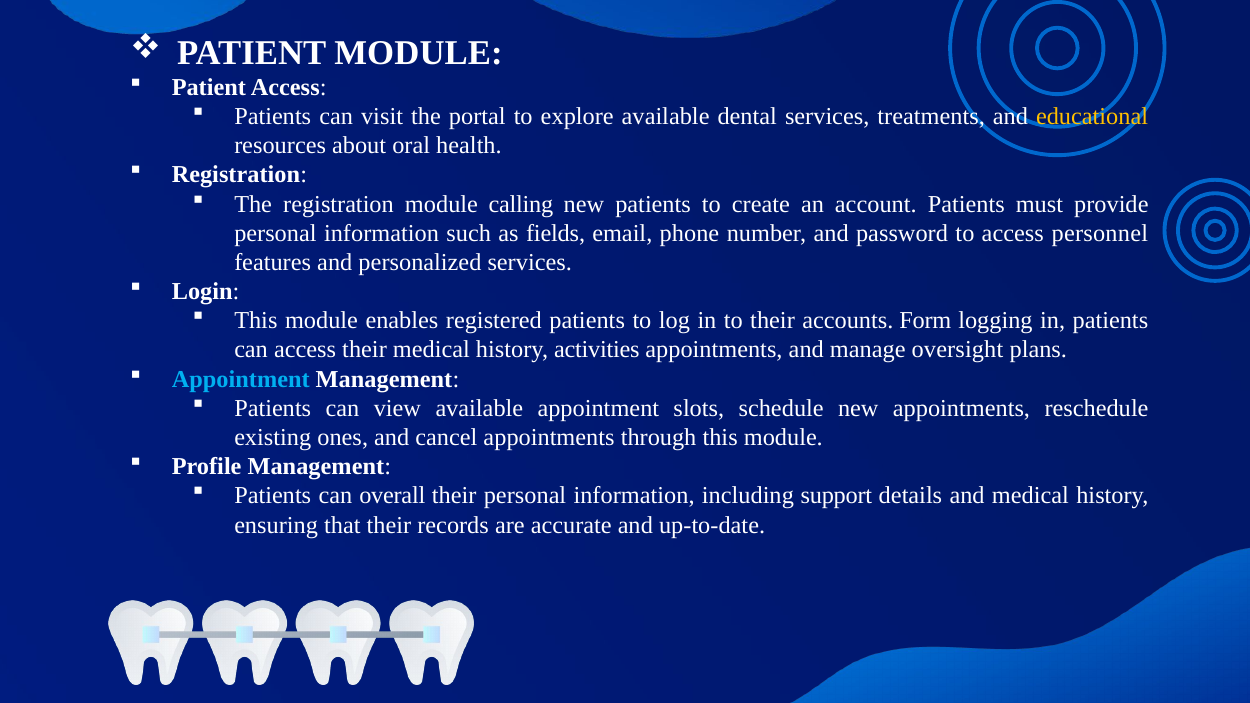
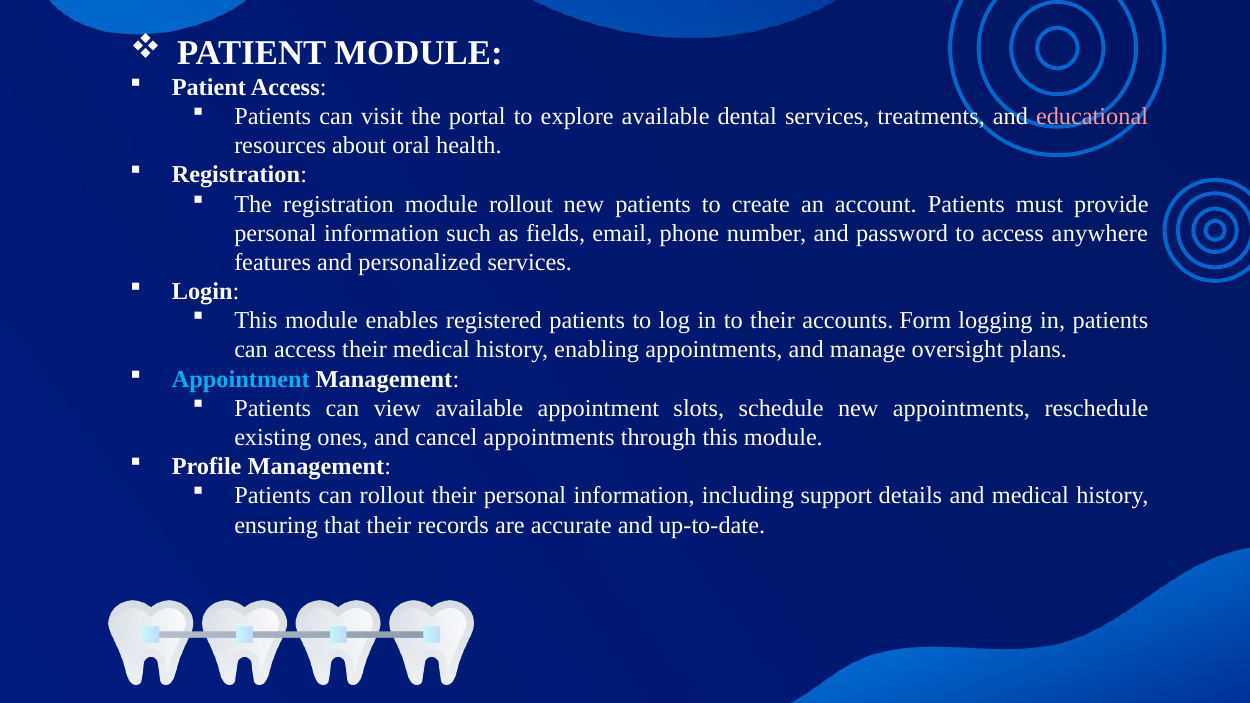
educational colour: yellow -> pink
module calling: calling -> rollout
personnel: personnel -> anywhere
activities: activities -> enabling
can overall: overall -> rollout
